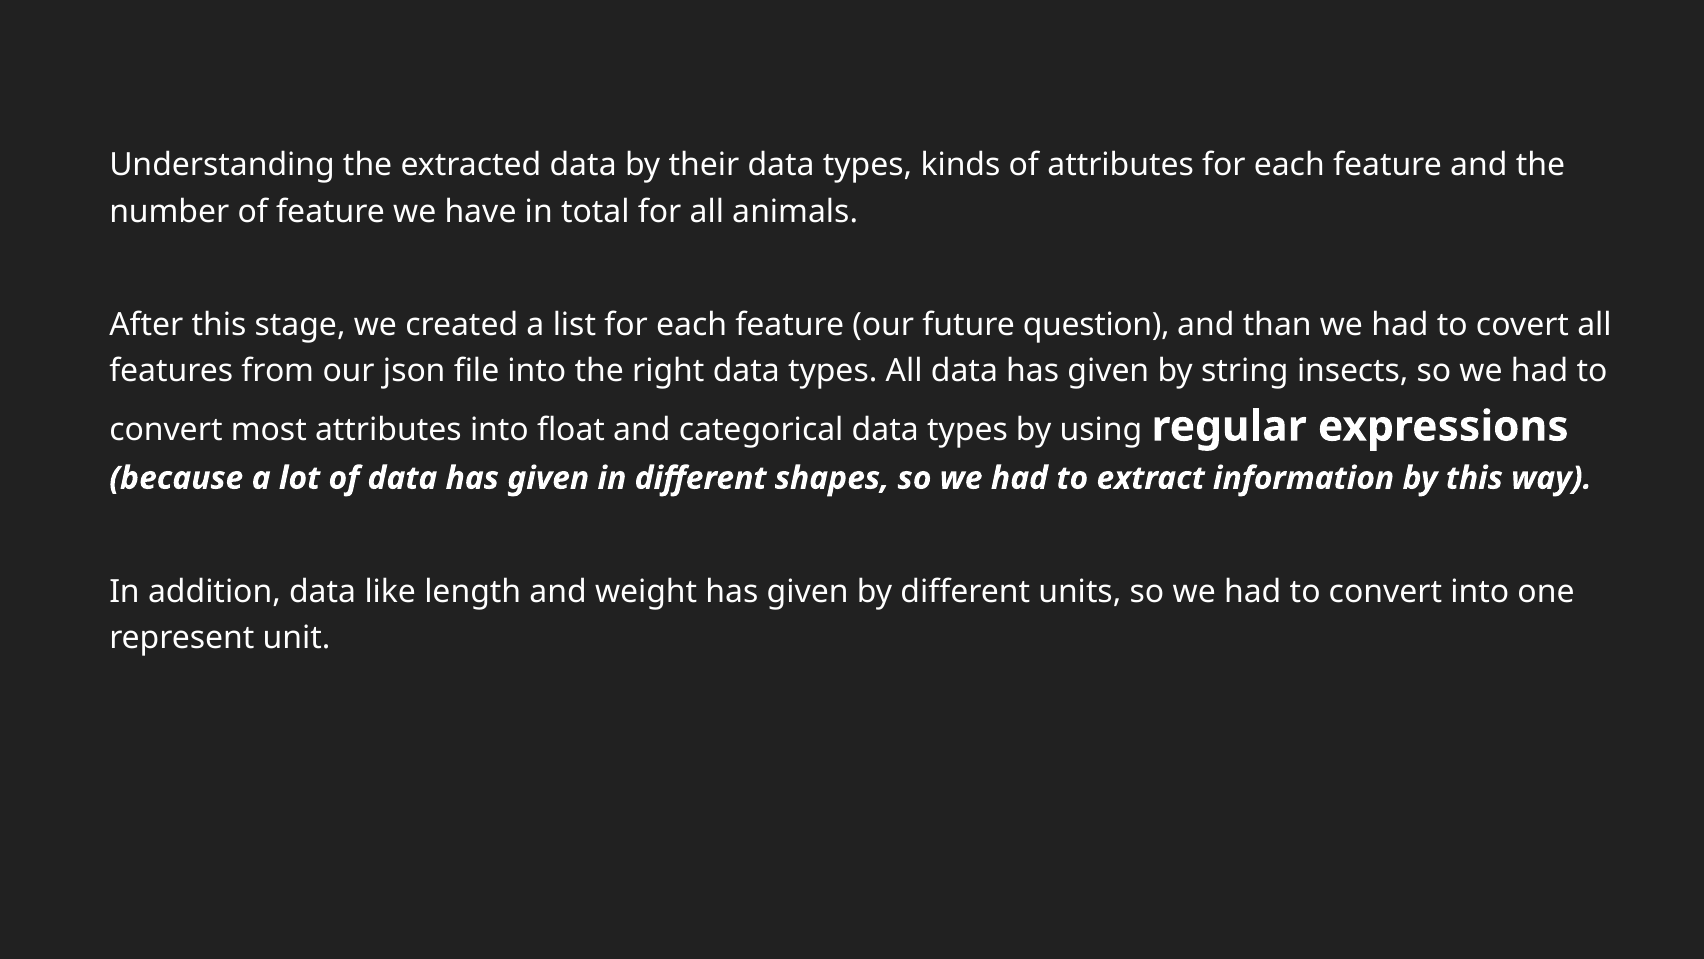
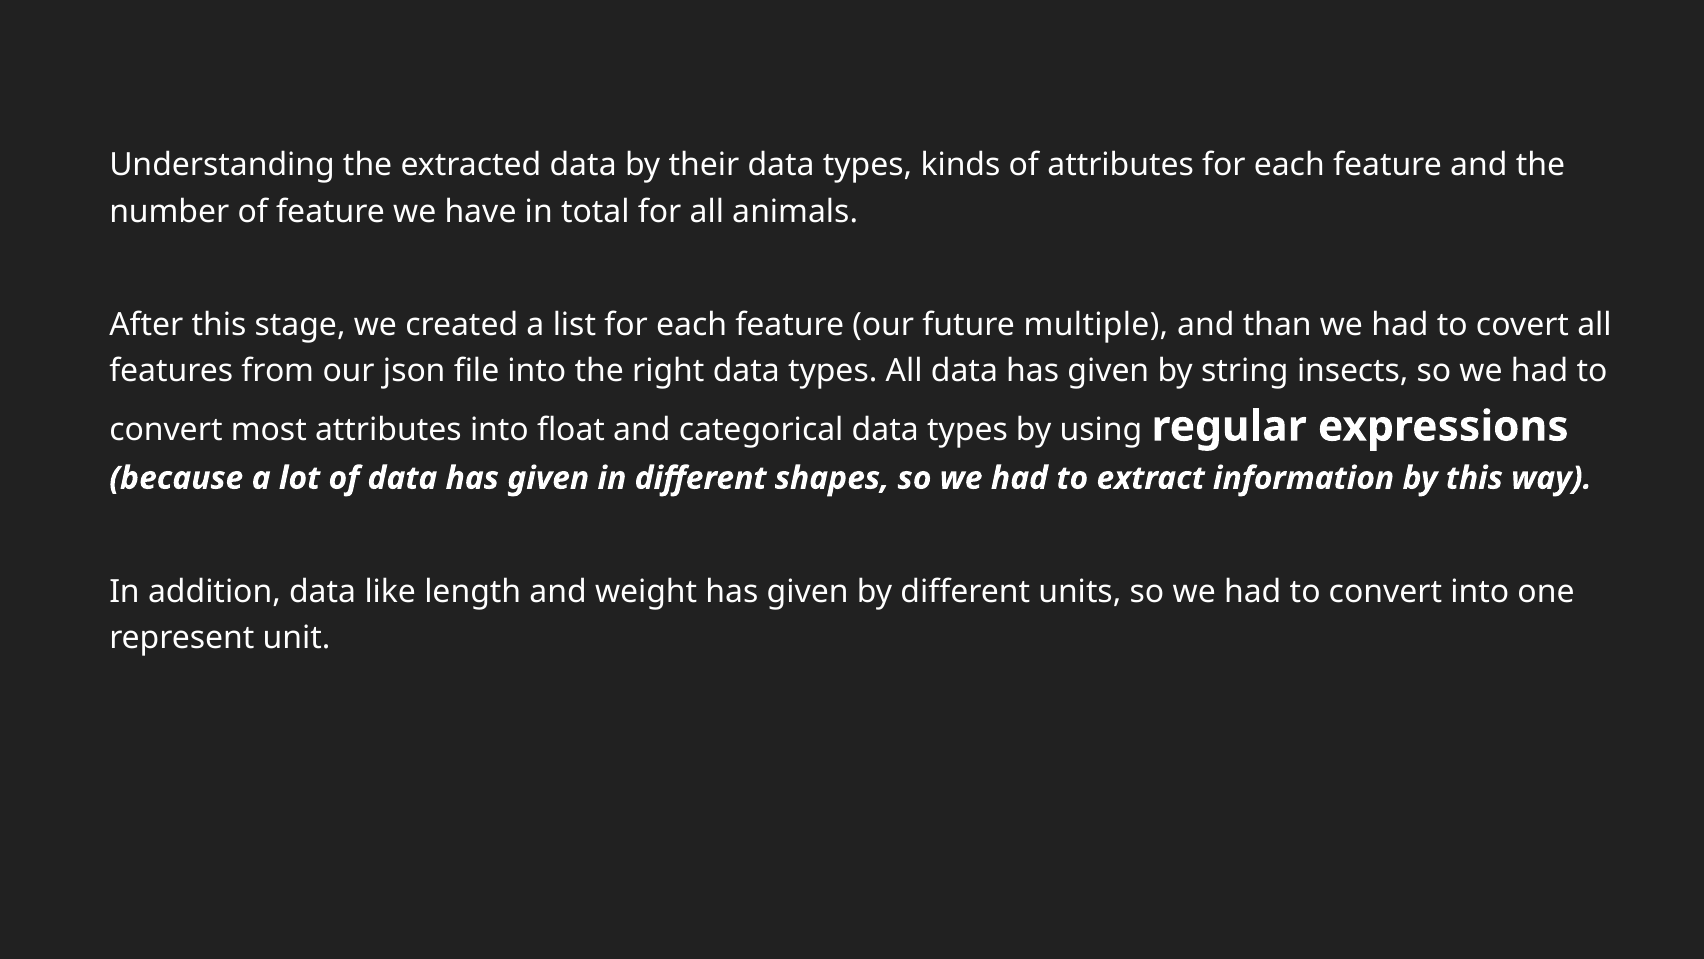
question: question -> multiple
